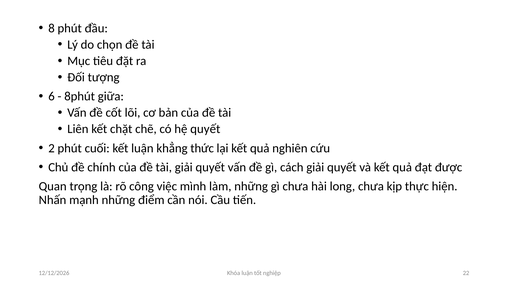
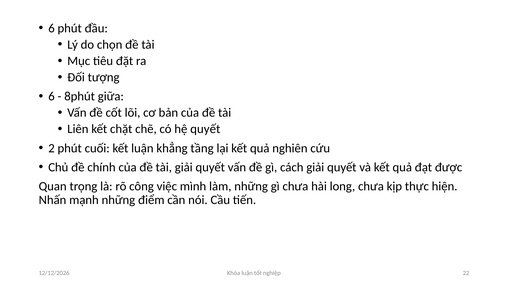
8 at (51, 28): 8 -> 6
thức: thức -> tầng
